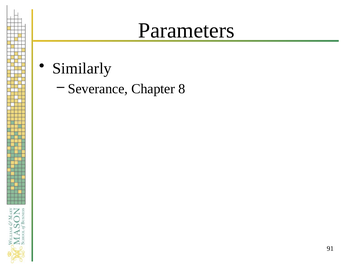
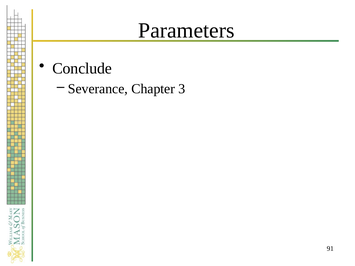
Similarly: Similarly -> Conclude
8: 8 -> 3
